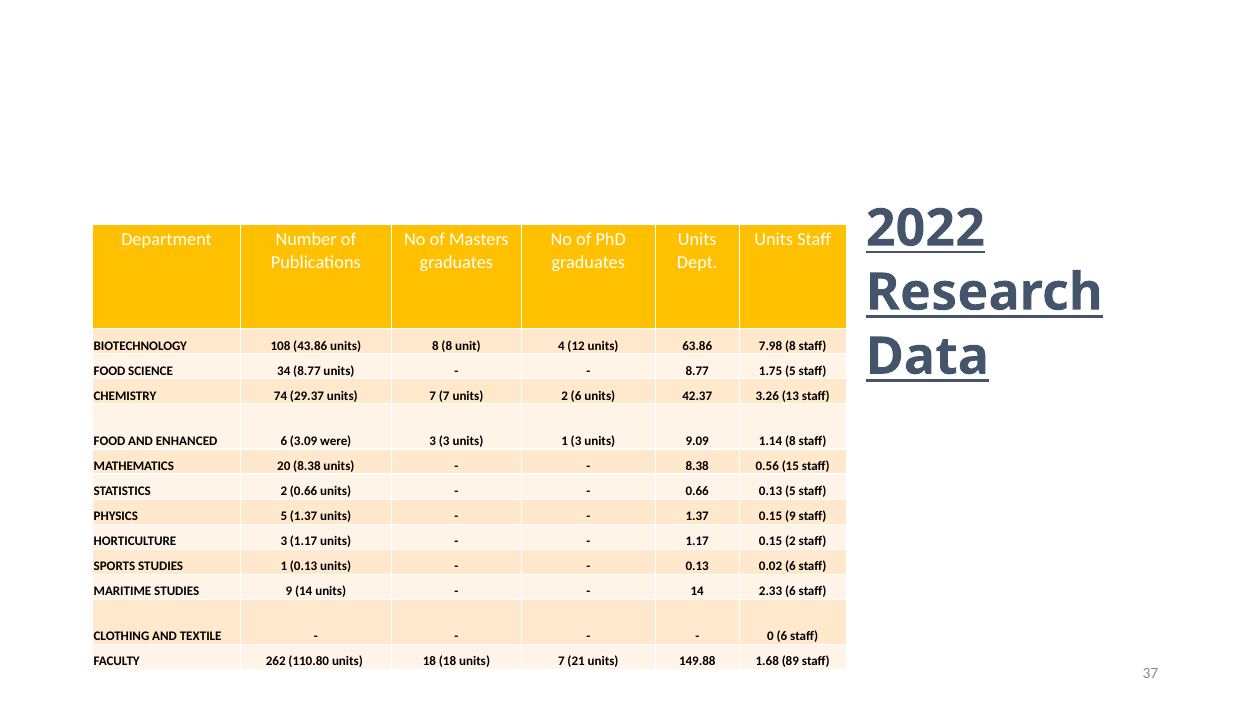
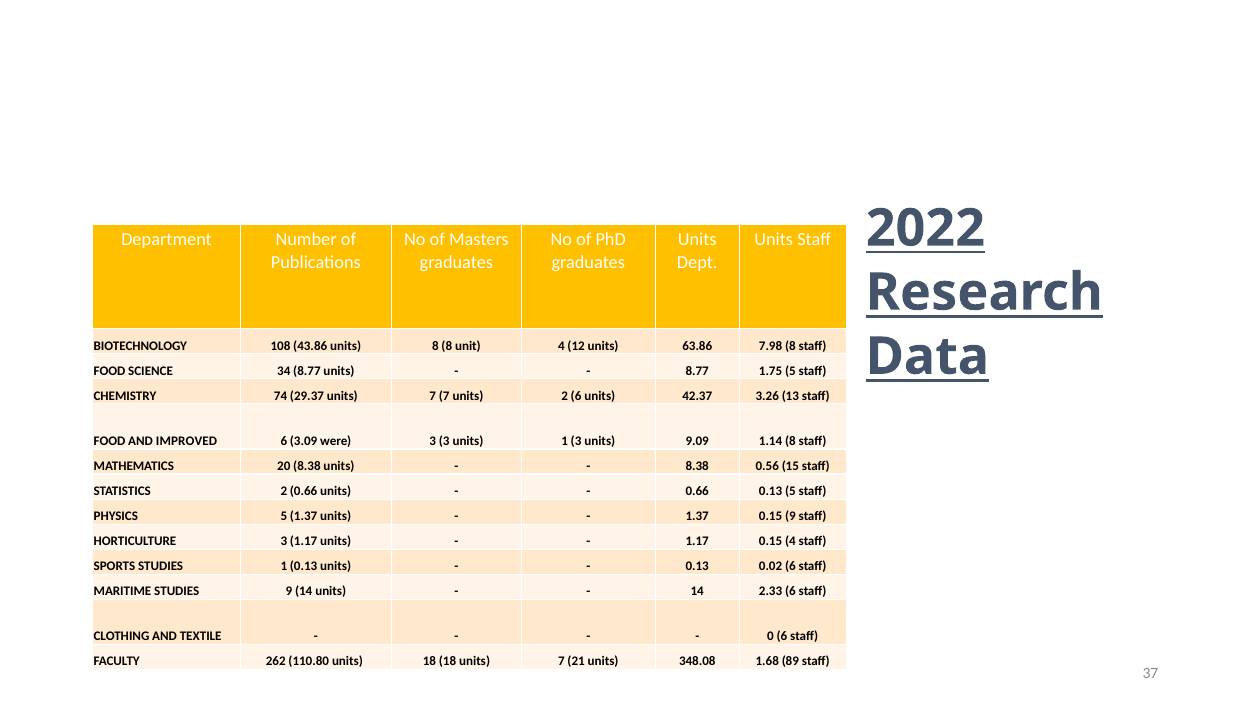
ENHANCED: ENHANCED -> IMPROVED
0.15 2: 2 -> 4
149.88: 149.88 -> 348.08
